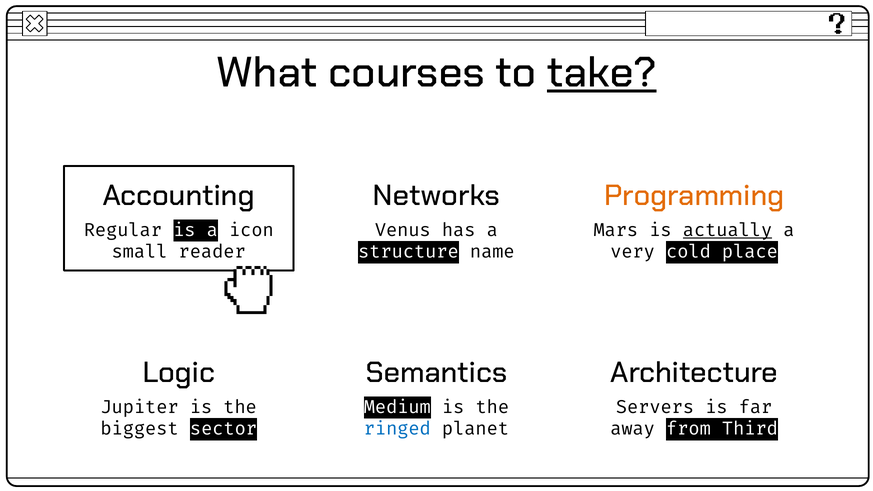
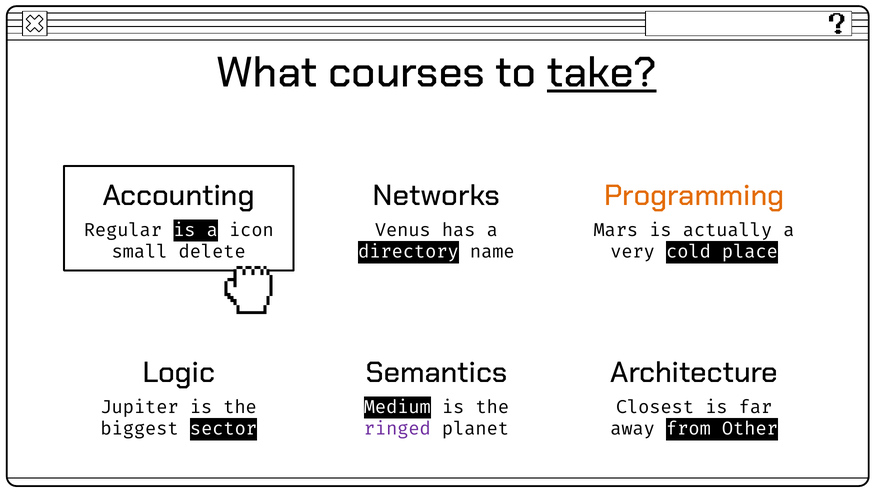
actually underline: present -> none
reader: reader -> delete
structure: structure -> directory
Servers: Servers -> Closest
ringed colour: blue -> purple
Third: Third -> Other
